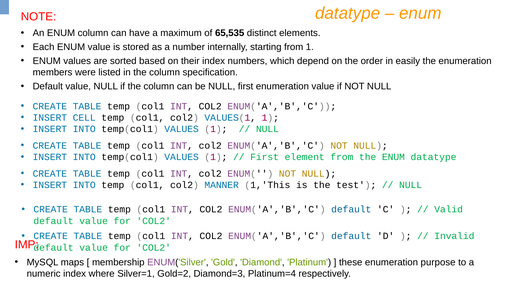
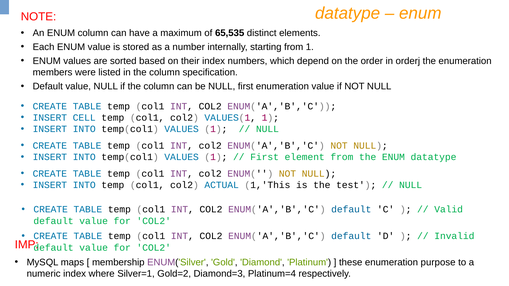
easily: easily -> orderj
MANNER: MANNER -> ACTUAL
